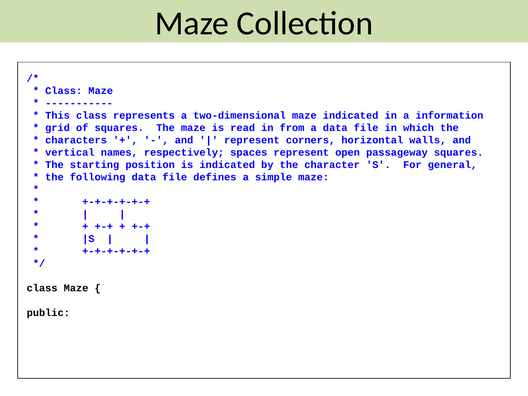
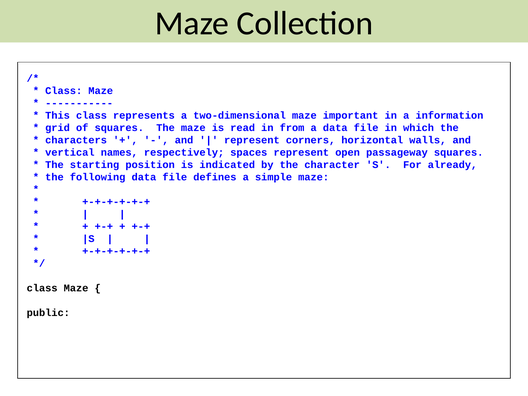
maze indicated: indicated -> important
general: general -> already
